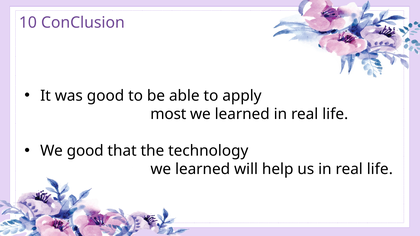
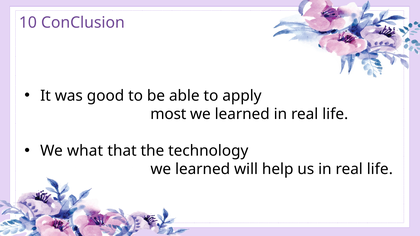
We good: good -> what
